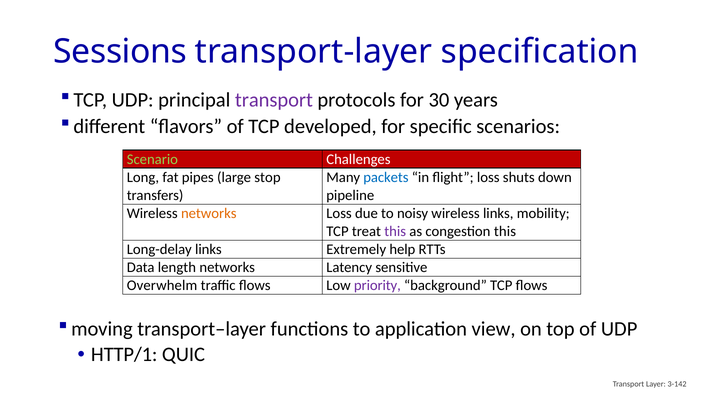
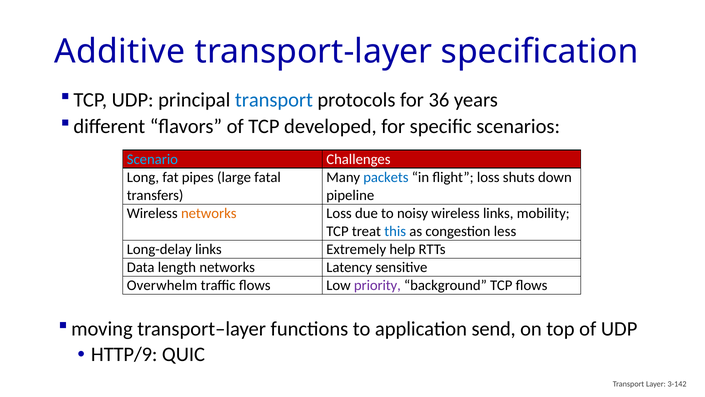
Sessions: Sessions -> Additive
transport at (274, 100) colour: purple -> blue
30: 30 -> 36
Scenario colour: light green -> light blue
stop: stop -> fatal
this at (395, 231) colour: purple -> blue
congestion this: this -> less
view: view -> send
HTTP/1: HTTP/1 -> HTTP/9
